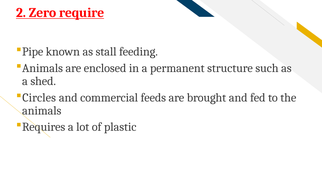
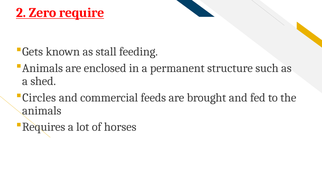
Pipe: Pipe -> Gets
plastic: plastic -> horses
